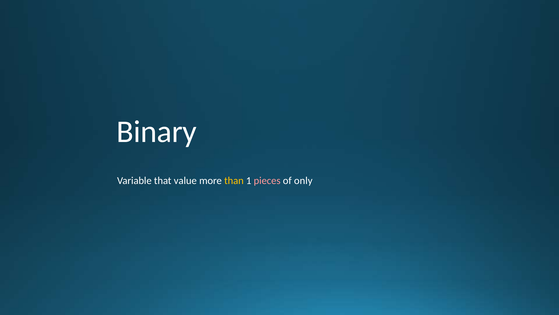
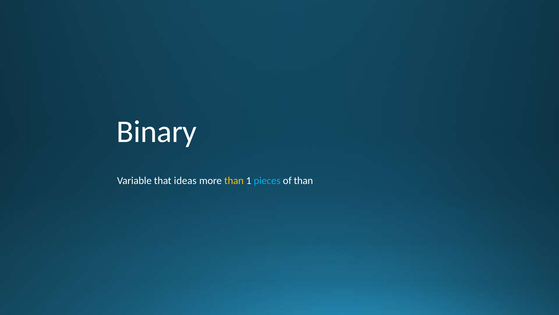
value: value -> ideas
pieces colour: pink -> light blue
of only: only -> than
